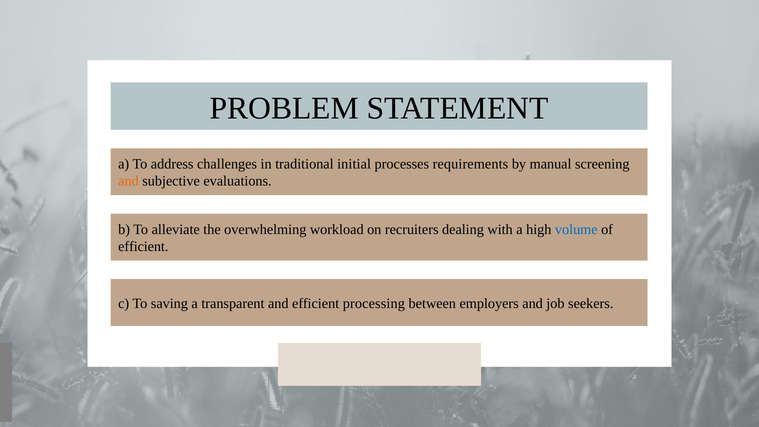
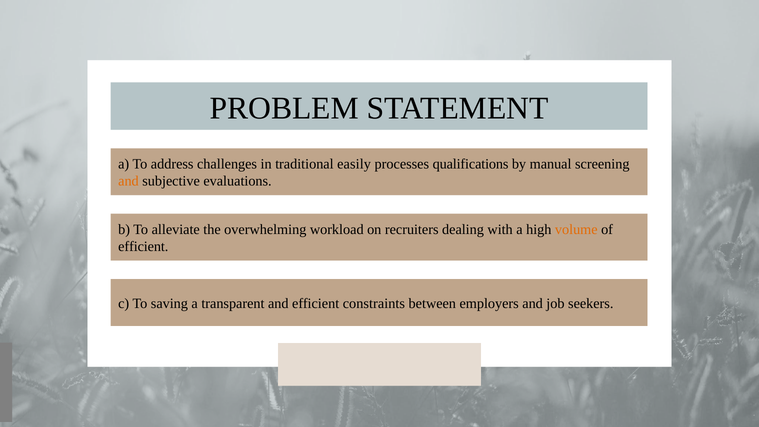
initial: initial -> easily
requirements: requirements -> qualifications
volume colour: blue -> orange
processing: processing -> constraints
